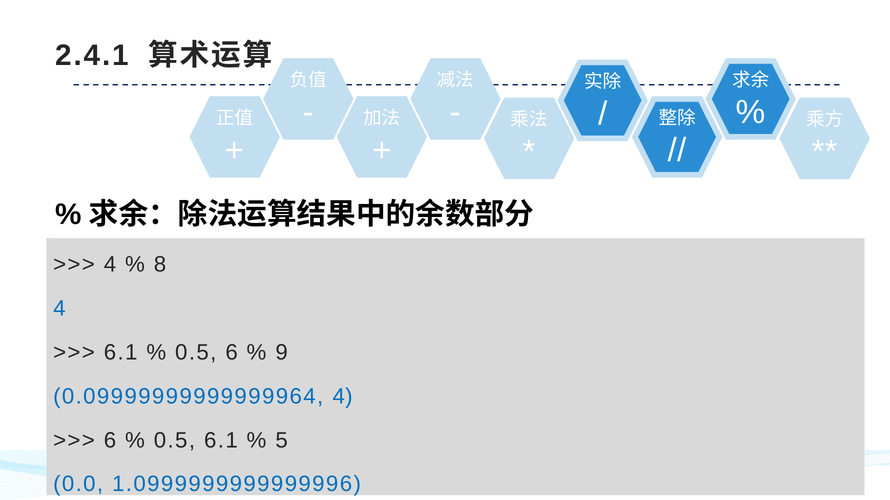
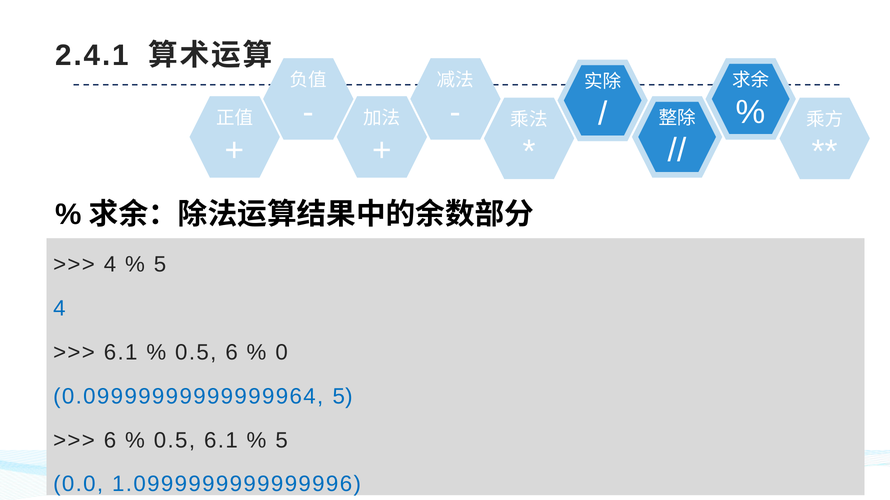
8 at (160, 265): 8 -> 5
9: 9 -> 0
0.09999999999999964 4: 4 -> 5
